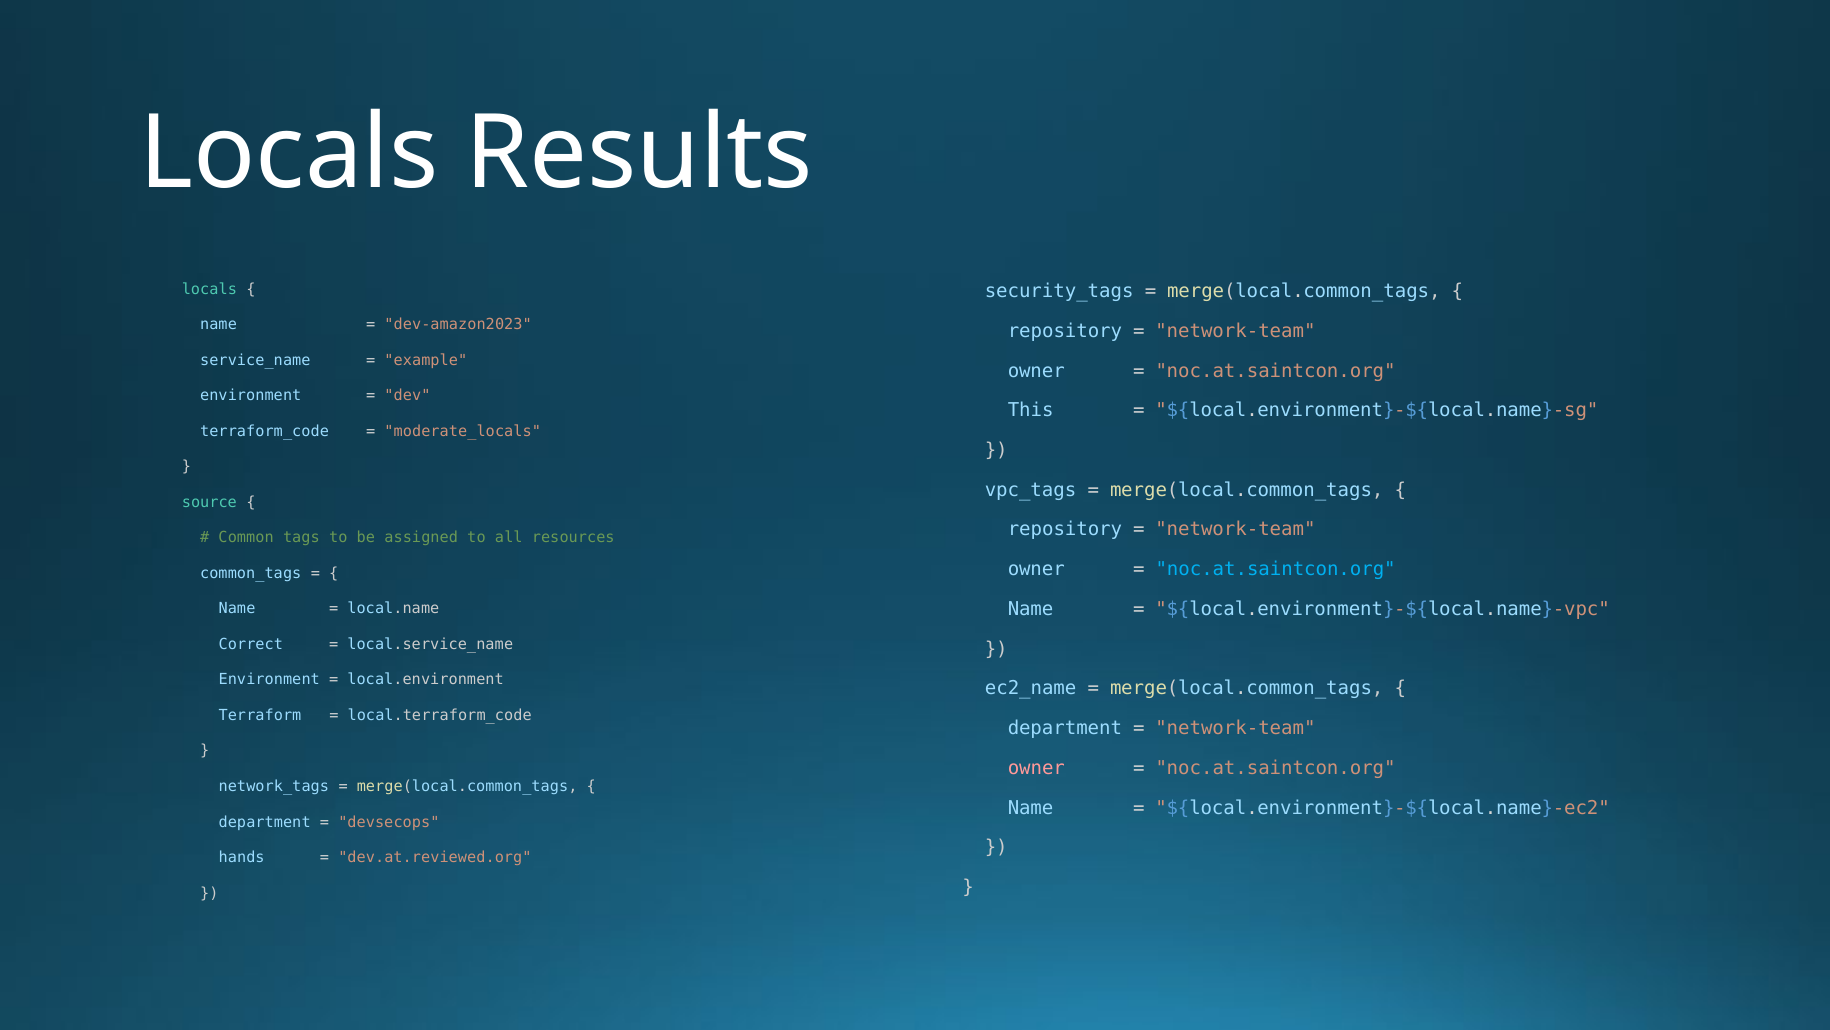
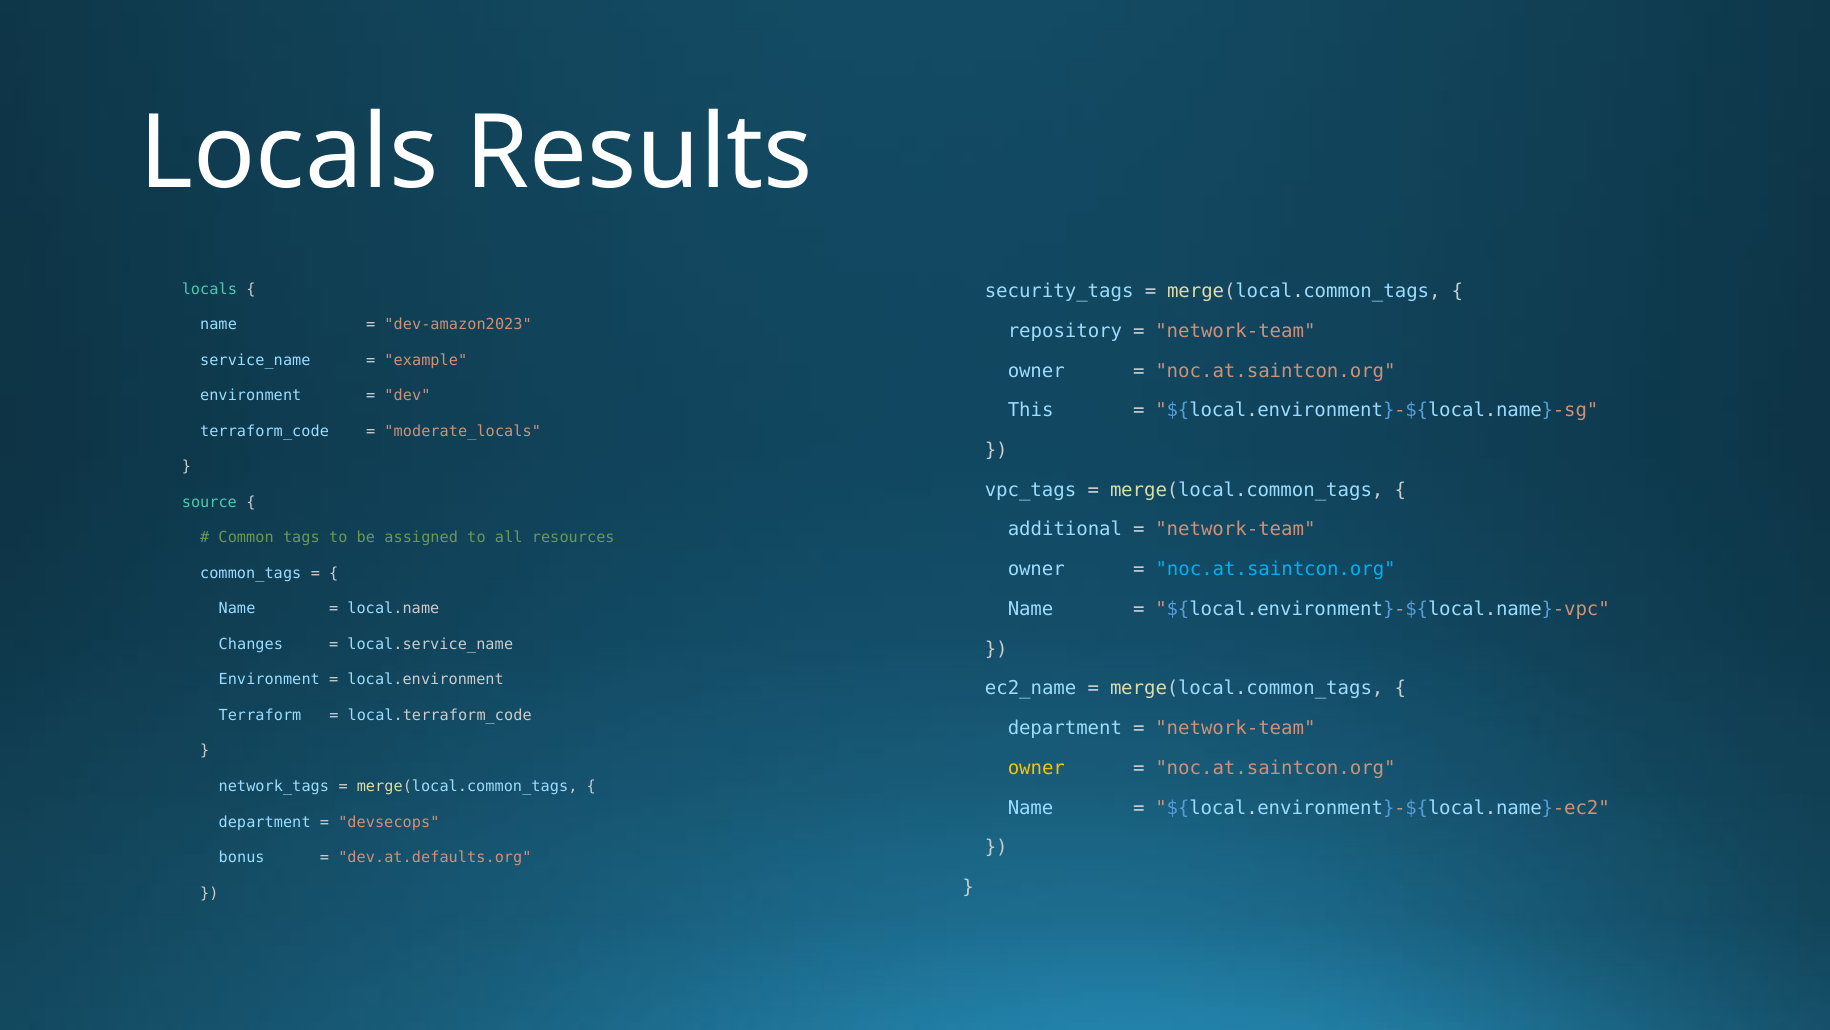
repository at (1065, 529): repository -> additional
Correct: Correct -> Changes
owner at (1036, 768) colour: pink -> yellow
hands: hands -> bonus
dev.at.reviewed.org: dev.at.reviewed.org -> dev.at.defaults.org
